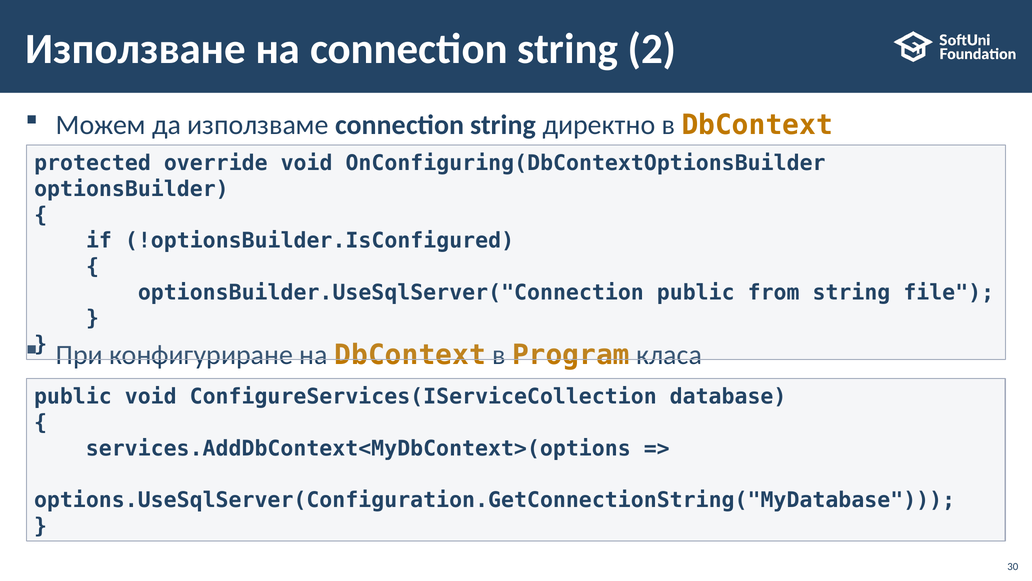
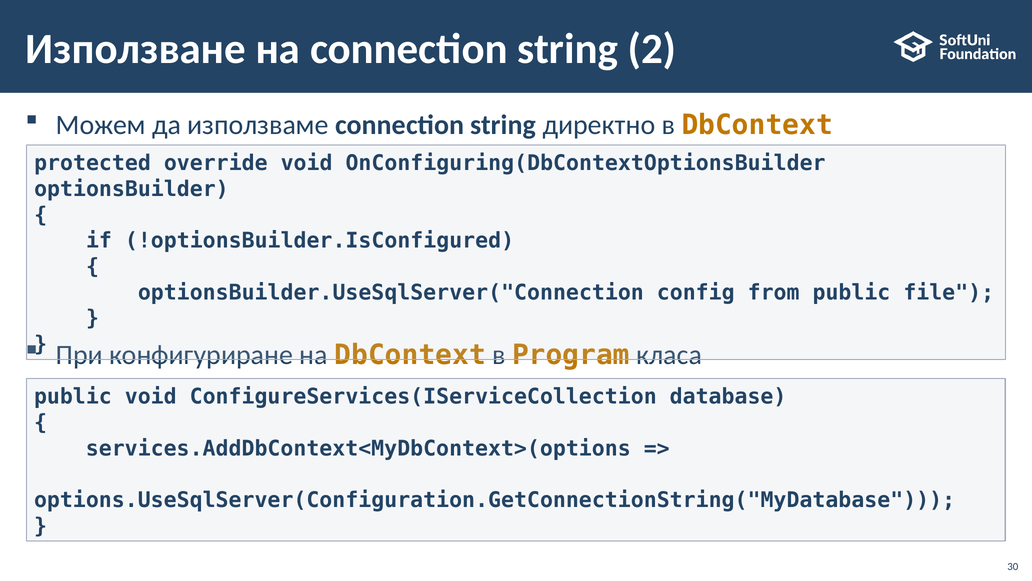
optionsBuilder.UseSqlServer("Connection public: public -> config
from string: string -> public
